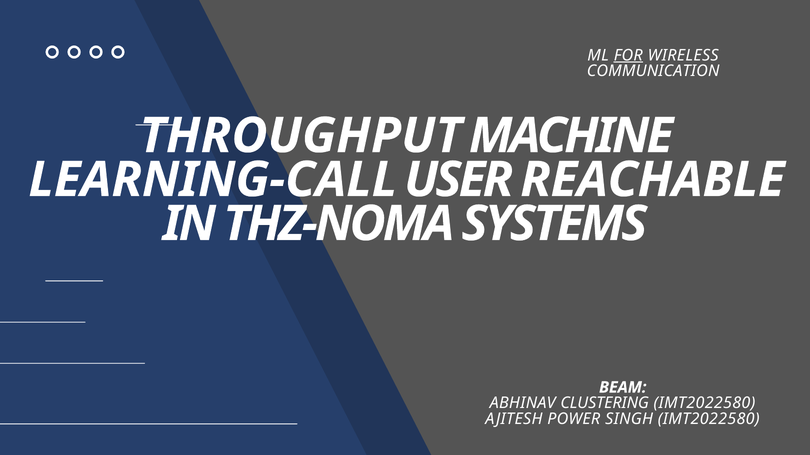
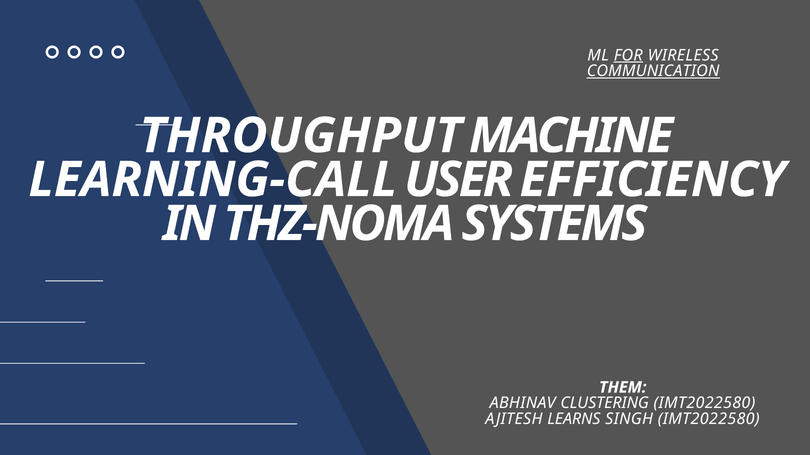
COMMUNICATION underline: none -> present
REACHABLE: REACHABLE -> EFFICIENCY
BEAM: BEAM -> THEM
POWER: POWER -> LEARNS
